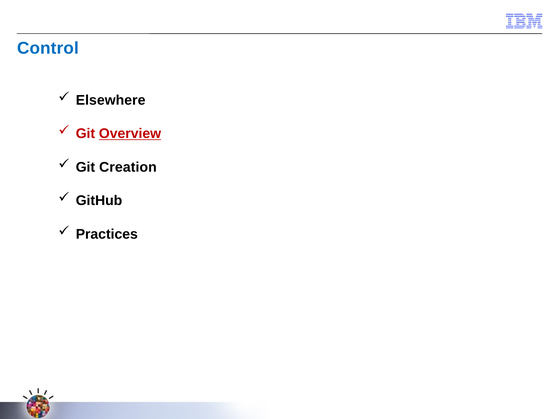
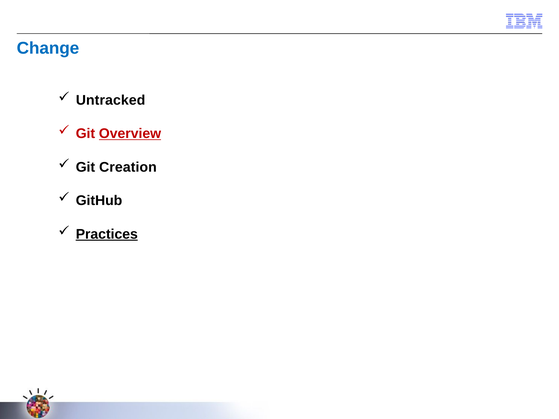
Control: Control -> Change
Elsewhere: Elsewhere -> Untracked
Practices underline: none -> present
